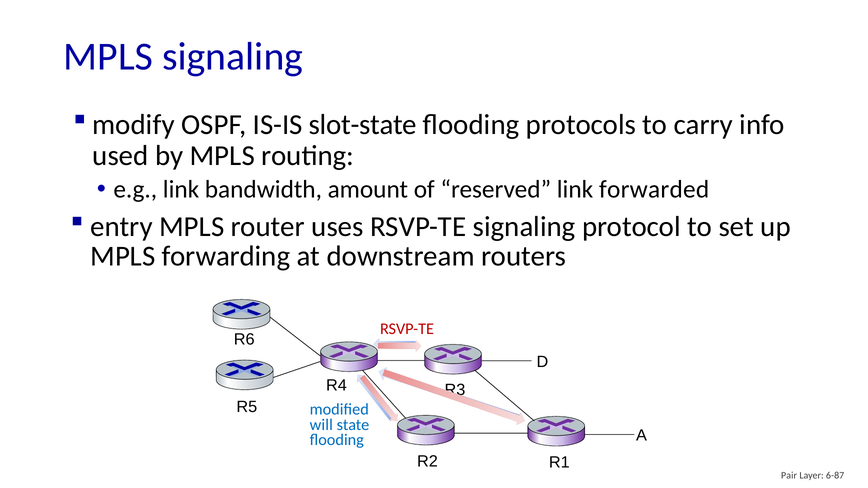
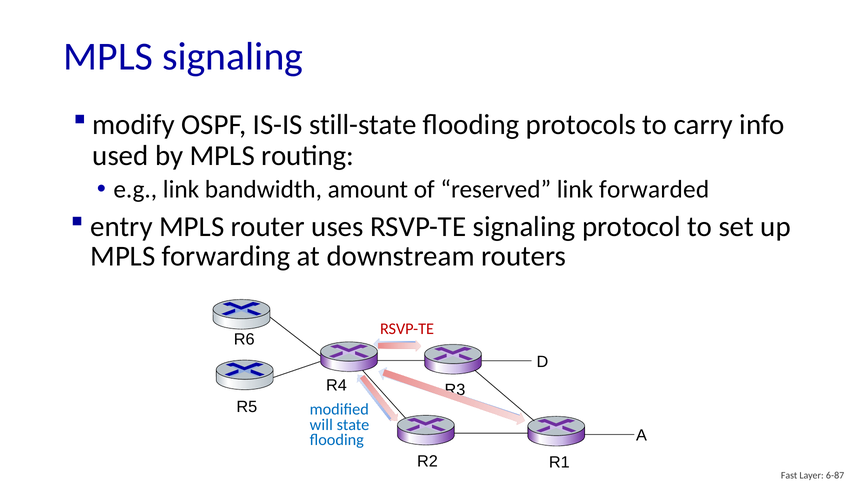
slot-state: slot-state -> still-state
Pair: Pair -> Fast
